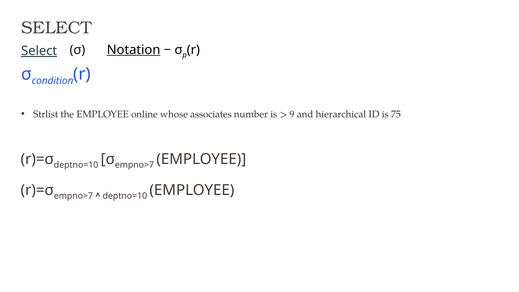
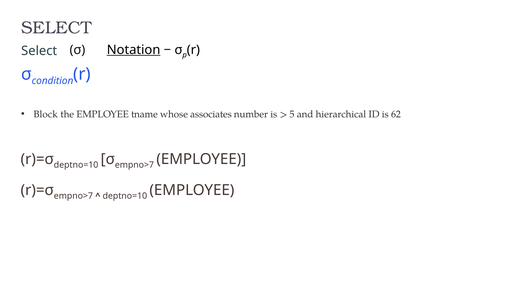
Select at (39, 51) underline: present -> none
Strlist: Strlist -> Block
online: online -> tname
9: 9 -> 5
75: 75 -> 62
